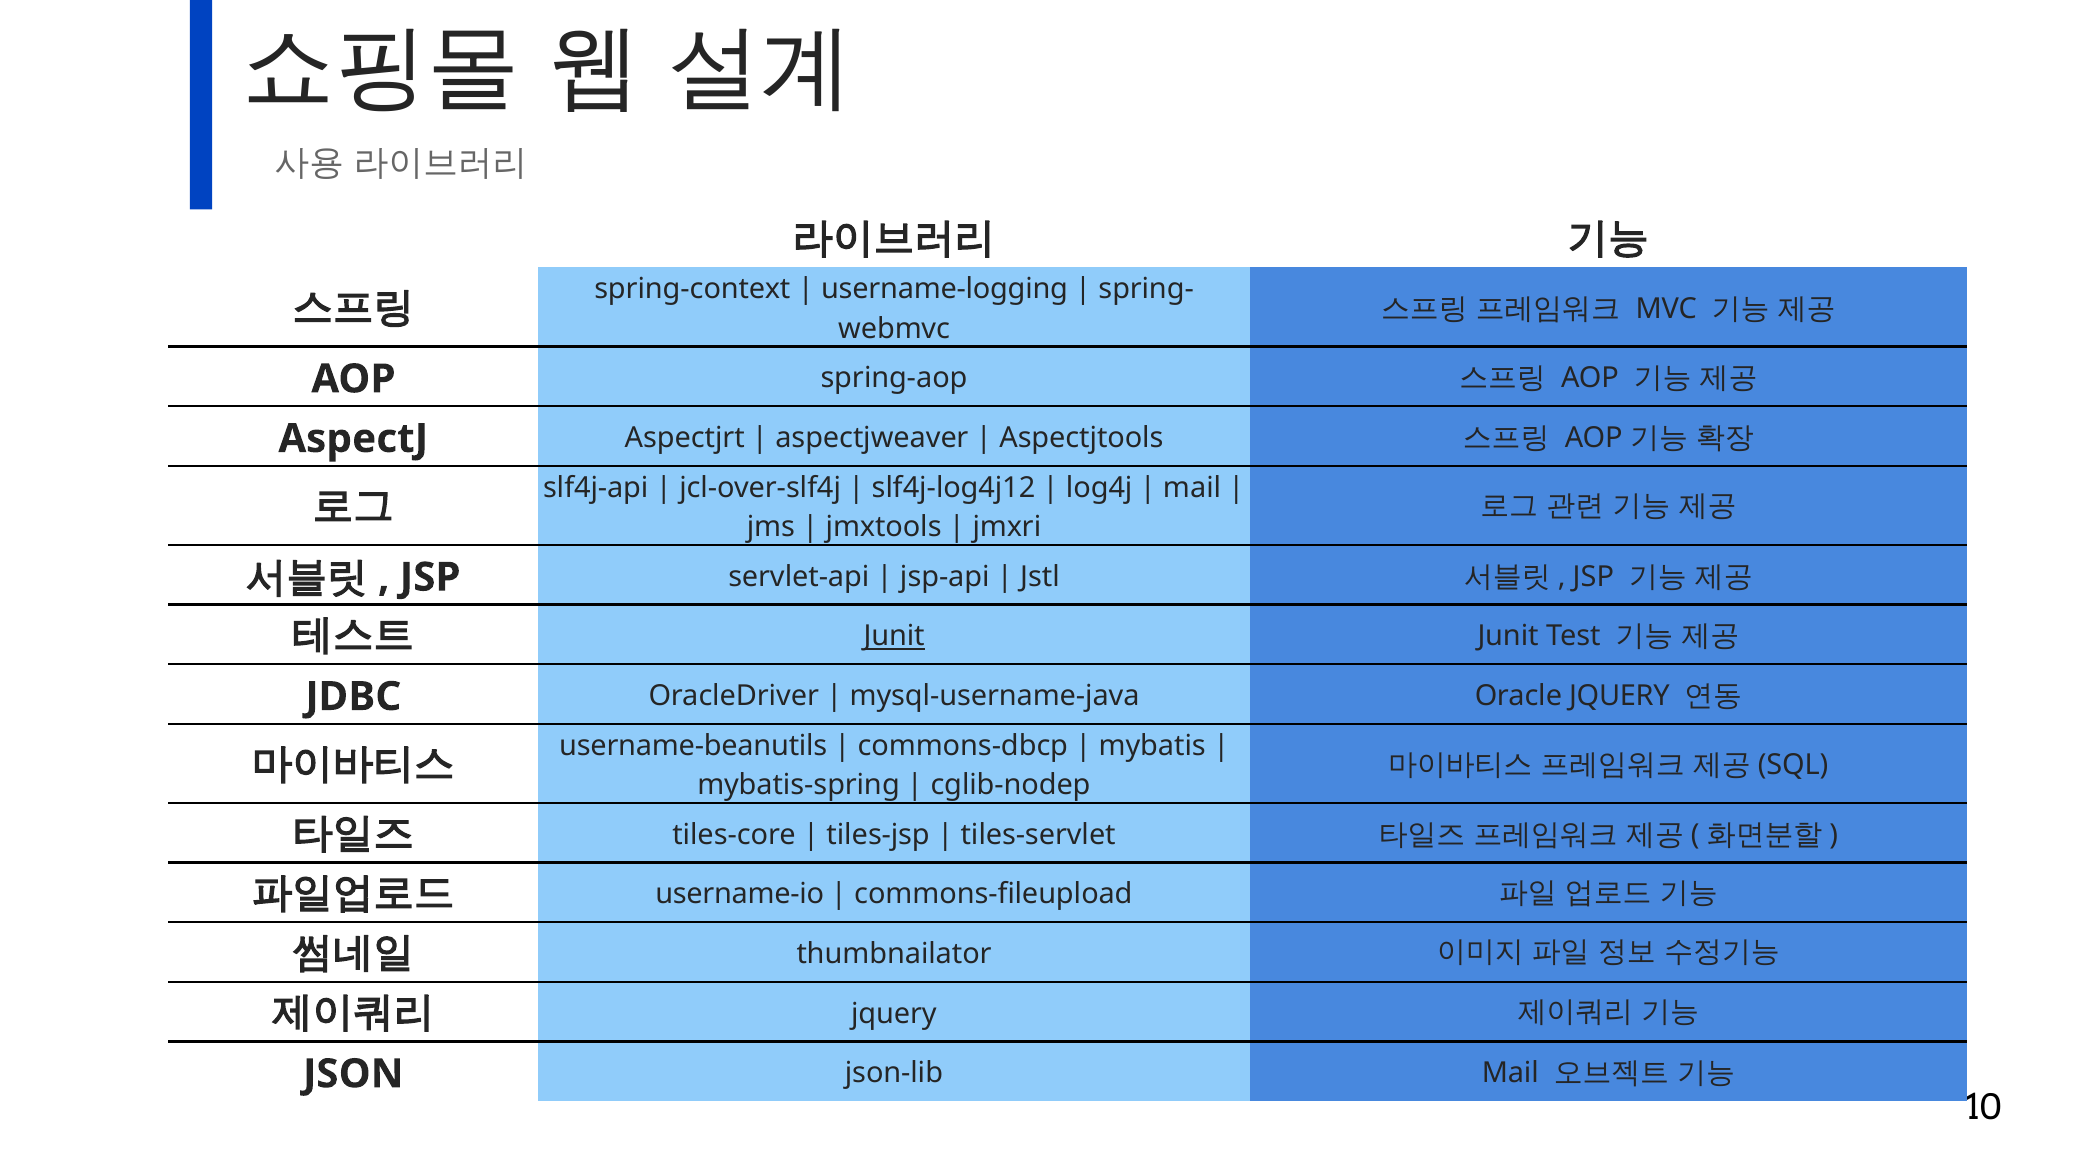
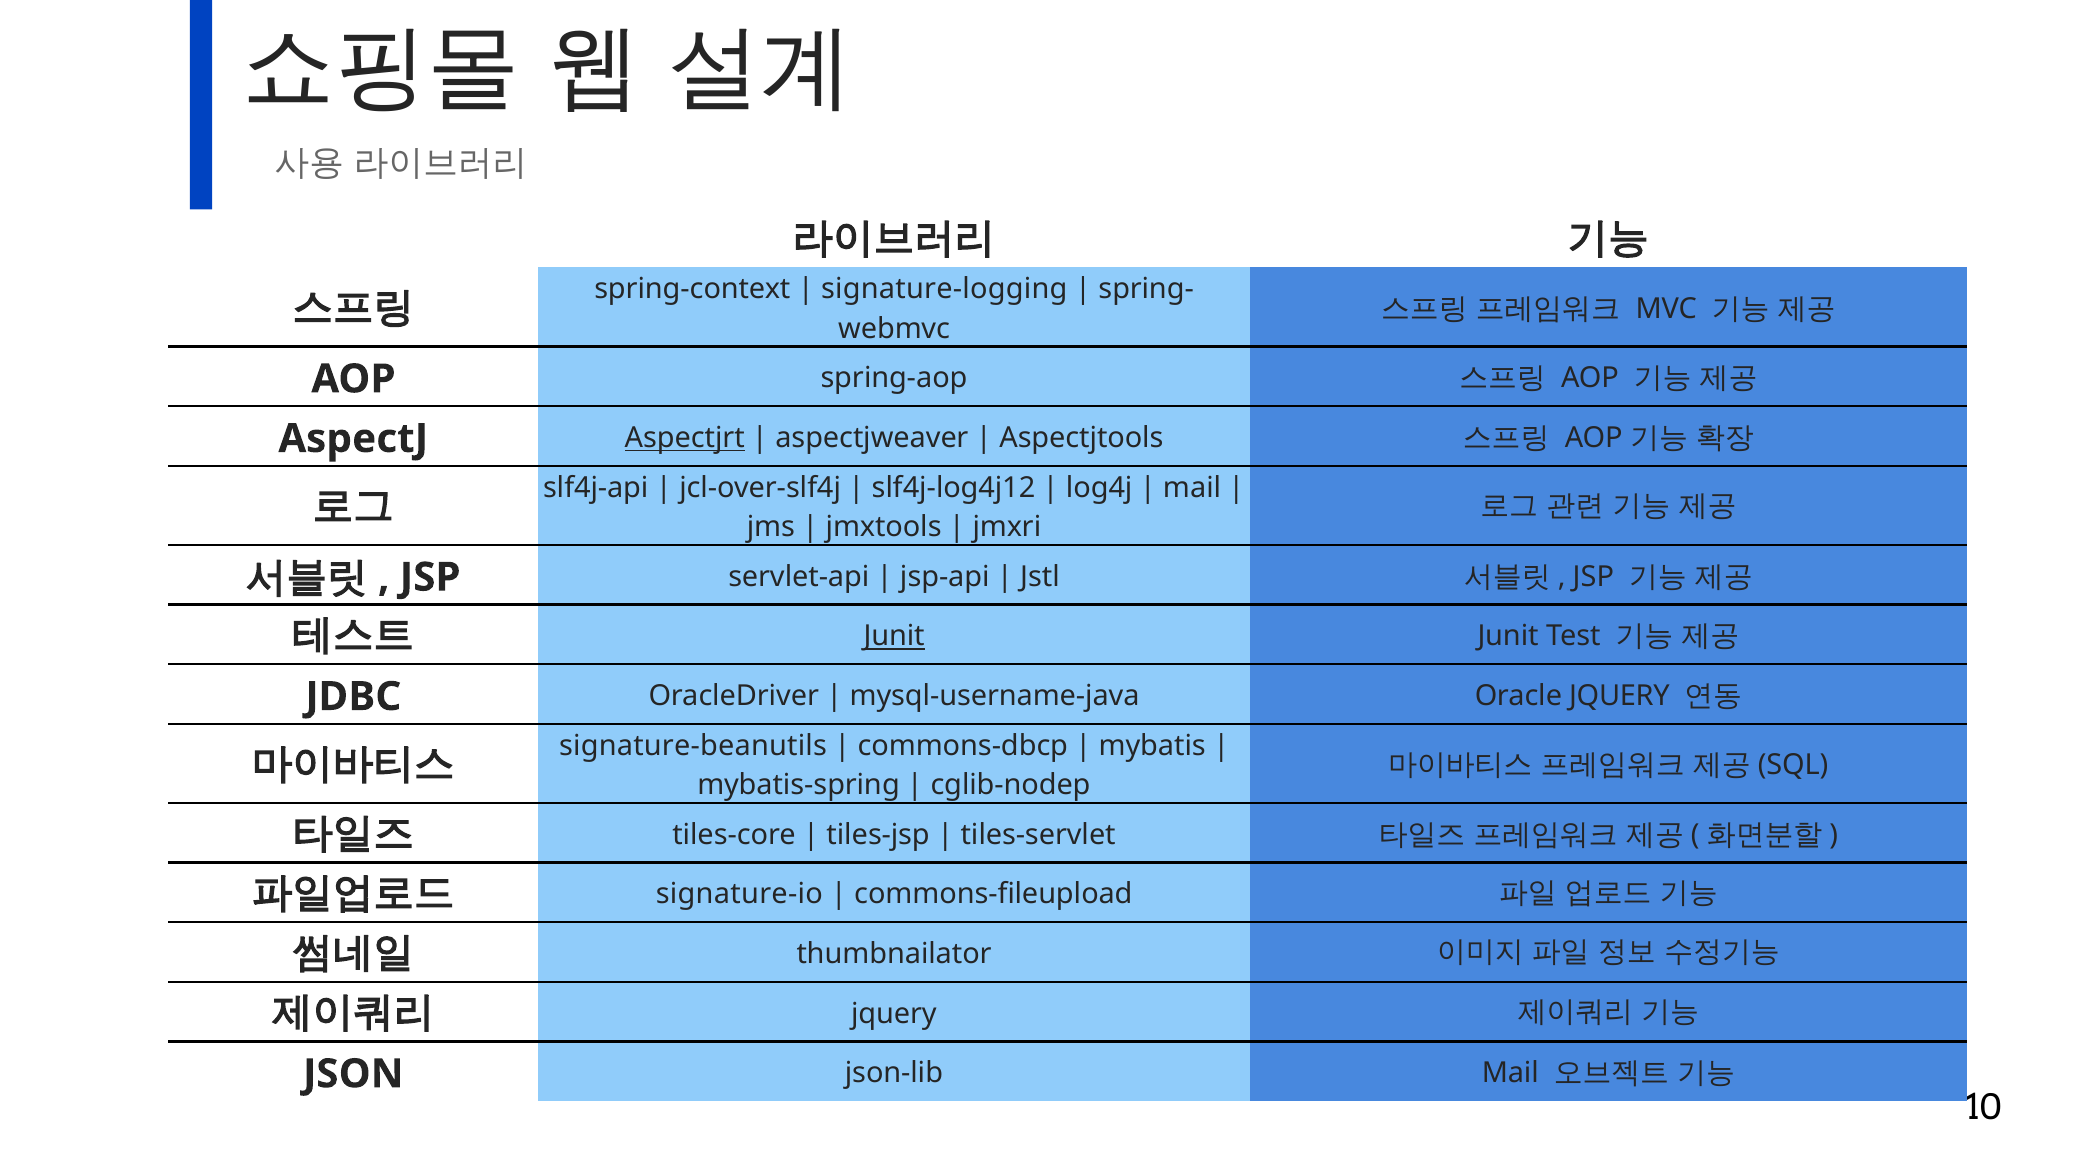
username-logging: username-logging -> signature-logging
Aspectjrt underline: none -> present
username-beanutils: username-beanutils -> signature-beanutils
username-io: username-io -> signature-io
